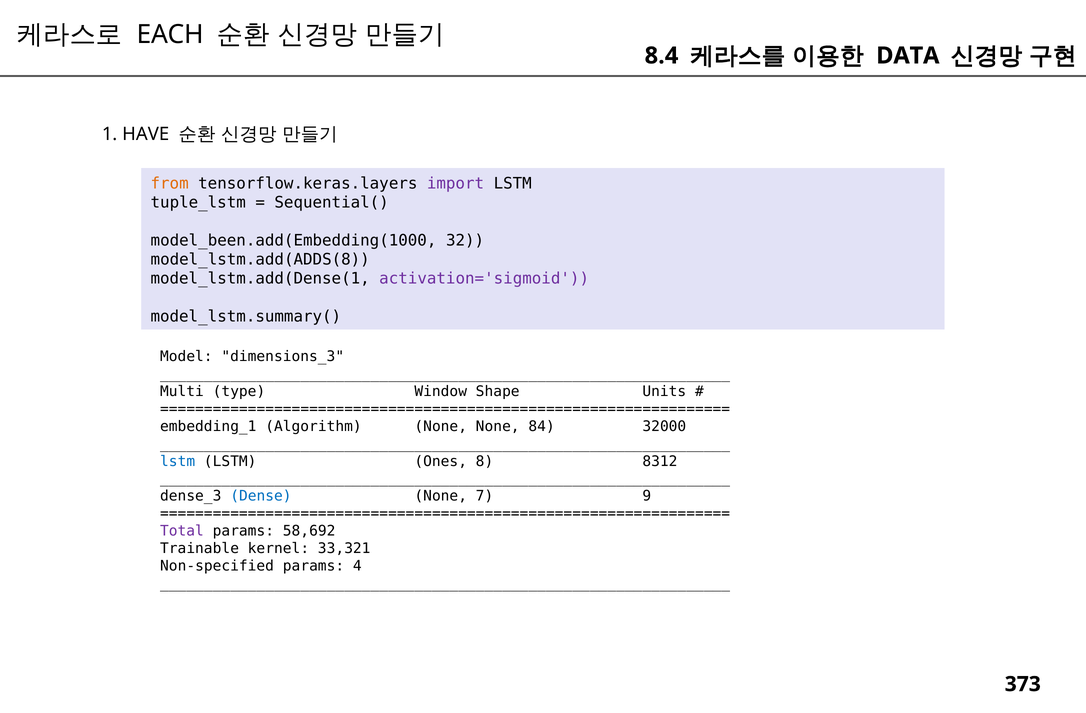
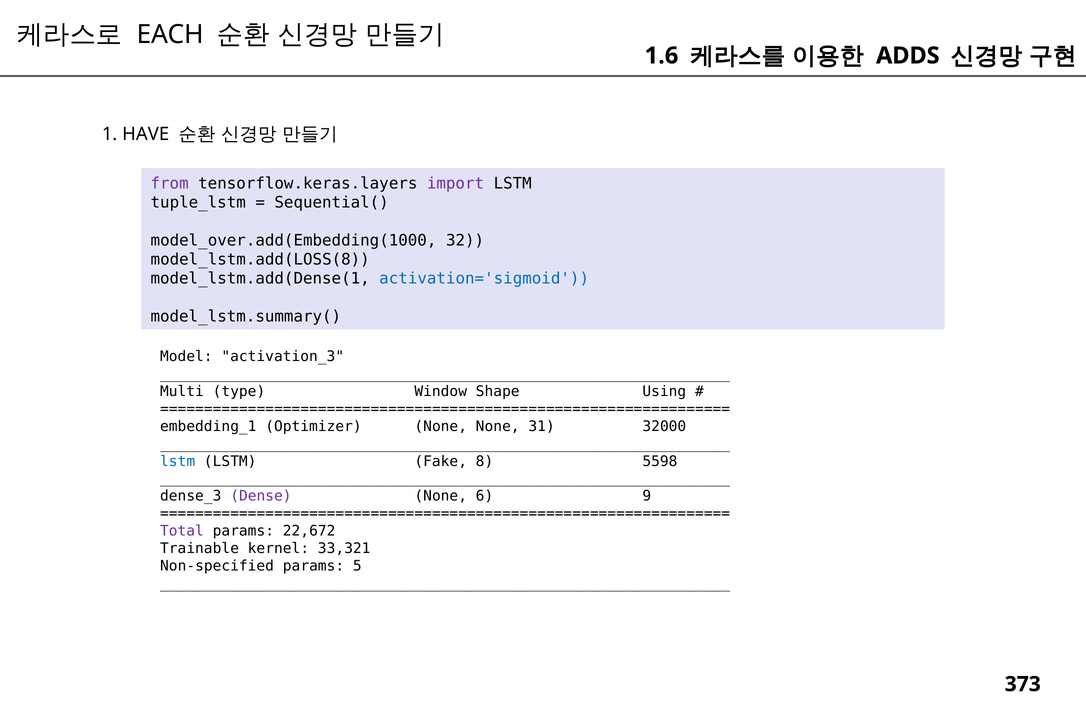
8.4: 8.4 -> 1.6
DATA: DATA -> ADDS
from colour: orange -> purple
model_been.add(Embedding(1000: model_been.add(Embedding(1000 -> model_over.add(Embedding(1000
model_lstm.add(ADDS(8: model_lstm.add(ADDS(8 -> model_lstm.add(LOSS(8
activation='sigmoid colour: purple -> blue
dimensions_3: dimensions_3 -> activation_3
Units: Units -> Using
Algorithm: Algorithm -> Optimizer
84: 84 -> 31
Ones: Ones -> Fake
8312: 8312 -> 5598
Dense colour: blue -> purple
7: 7 -> 6
58,692: 58,692 -> 22,672
4: 4 -> 5
